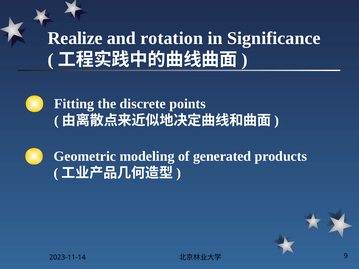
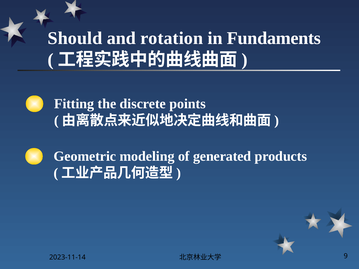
Realize: Realize -> Should
Significance: Significance -> Fundaments
